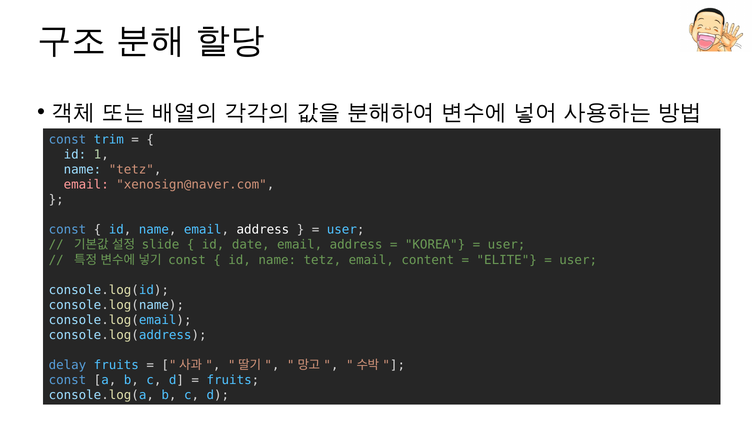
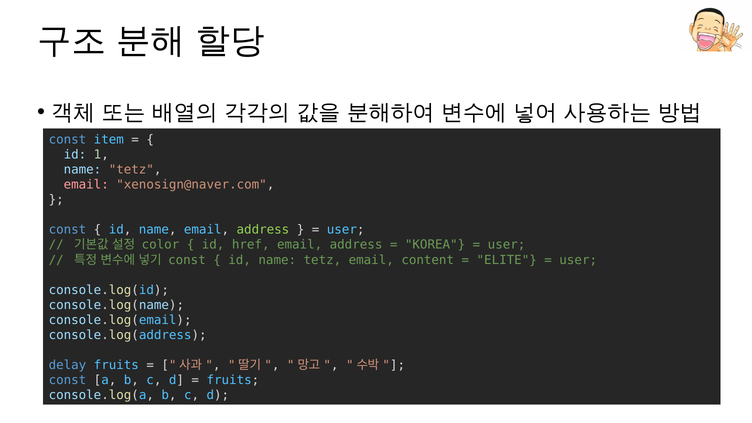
trim: trim -> item
address at (263, 230) colour: white -> light green
slide: slide -> color
date: date -> href
